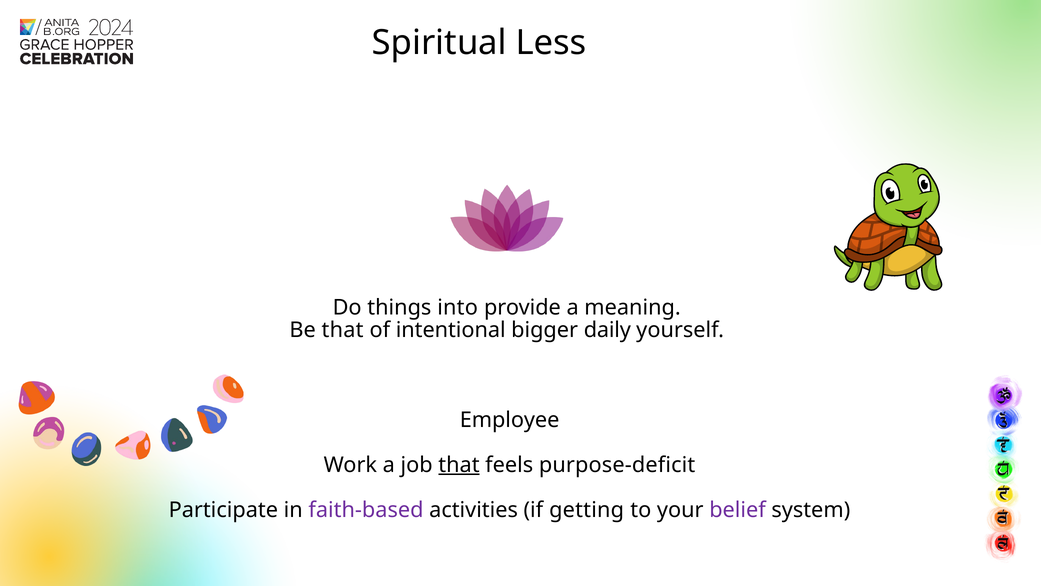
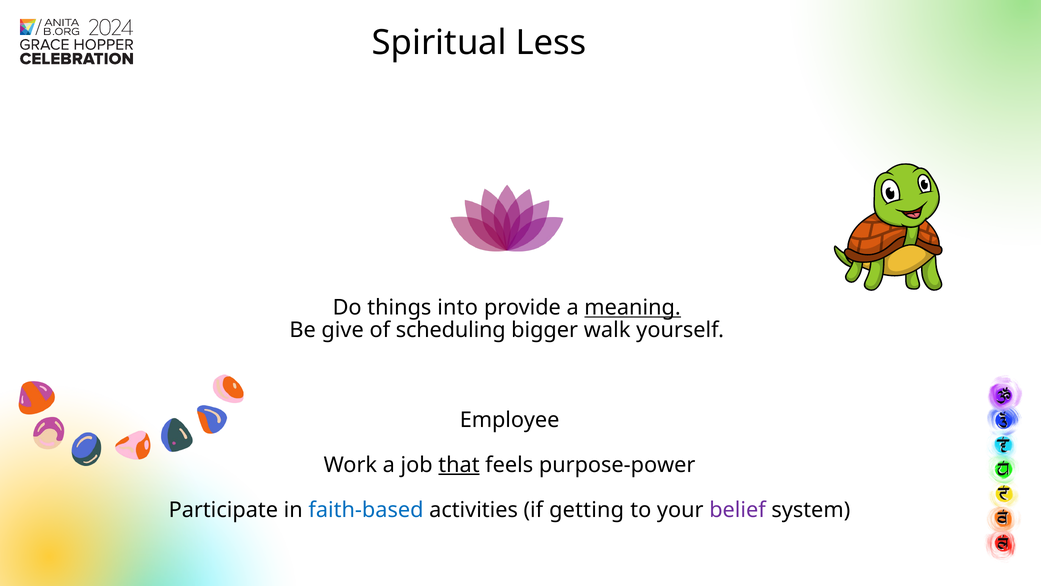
meaning underline: none -> present
Be that: that -> give
intentional: intentional -> scheduling
daily: daily -> walk
purpose-deficit: purpose-deficit -> purpose-power
faith-based colour: purple -> blue
